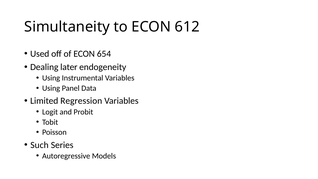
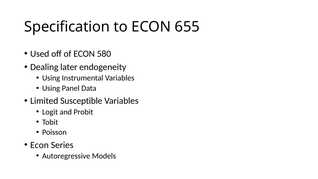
Simultaneity: Simultaneity -> Specification
612: 612 -> 655
654: 654 -> 580
Regression: Regression -> Susceptible
Such at (39, 145): Such -> Econ
